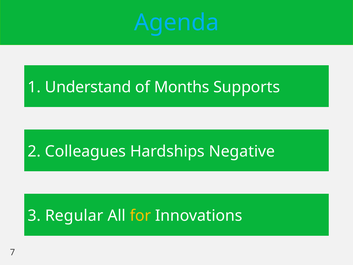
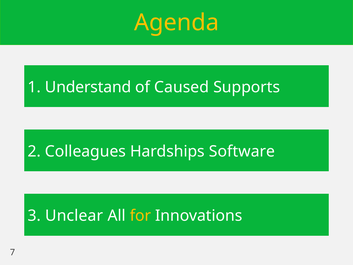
Agenda colour: light blue -> yellow
Months: Months -> Caused
Negative: Negative -> Software
Regular: Regular -> Unclear
